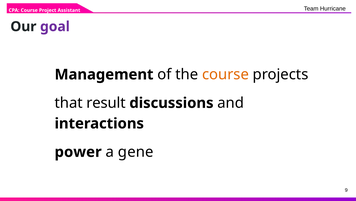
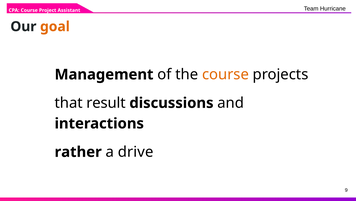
goal colour: purple -> orange
power: power -> rather
gene: gene -> drive
